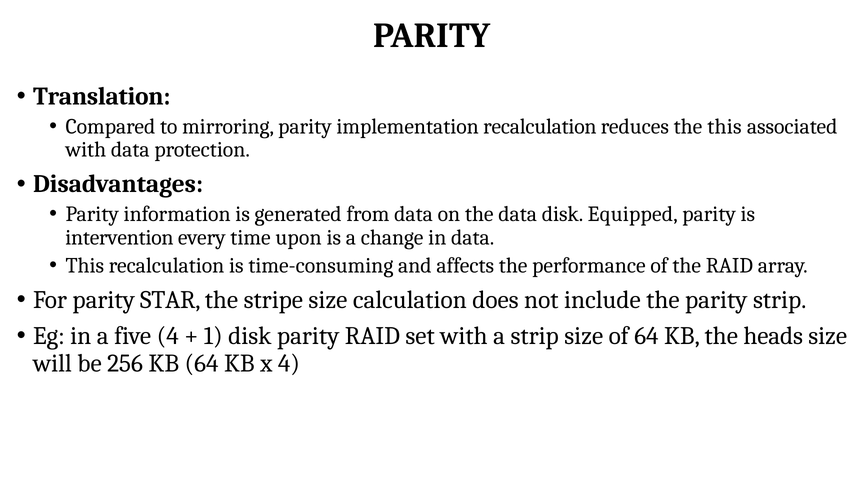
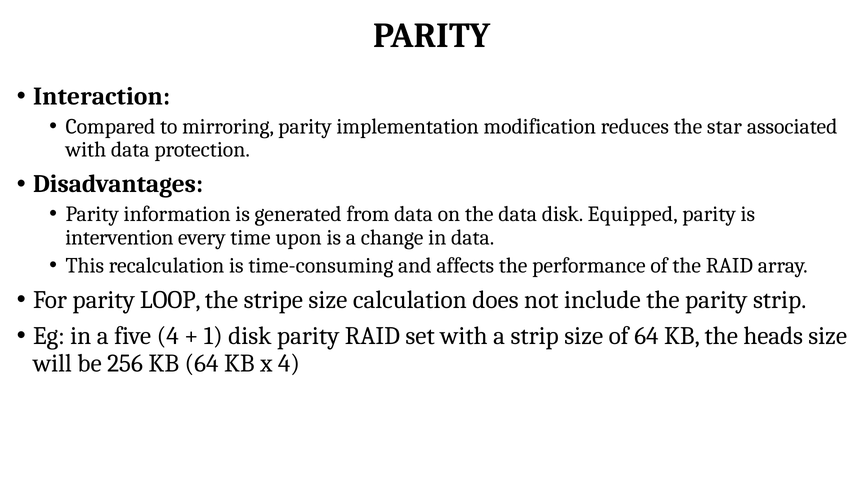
Translation: Translation -> Interaction
implementation recalculation: recalculation -> modification
the this: this -> star
STAR: STAR -> LOOP
